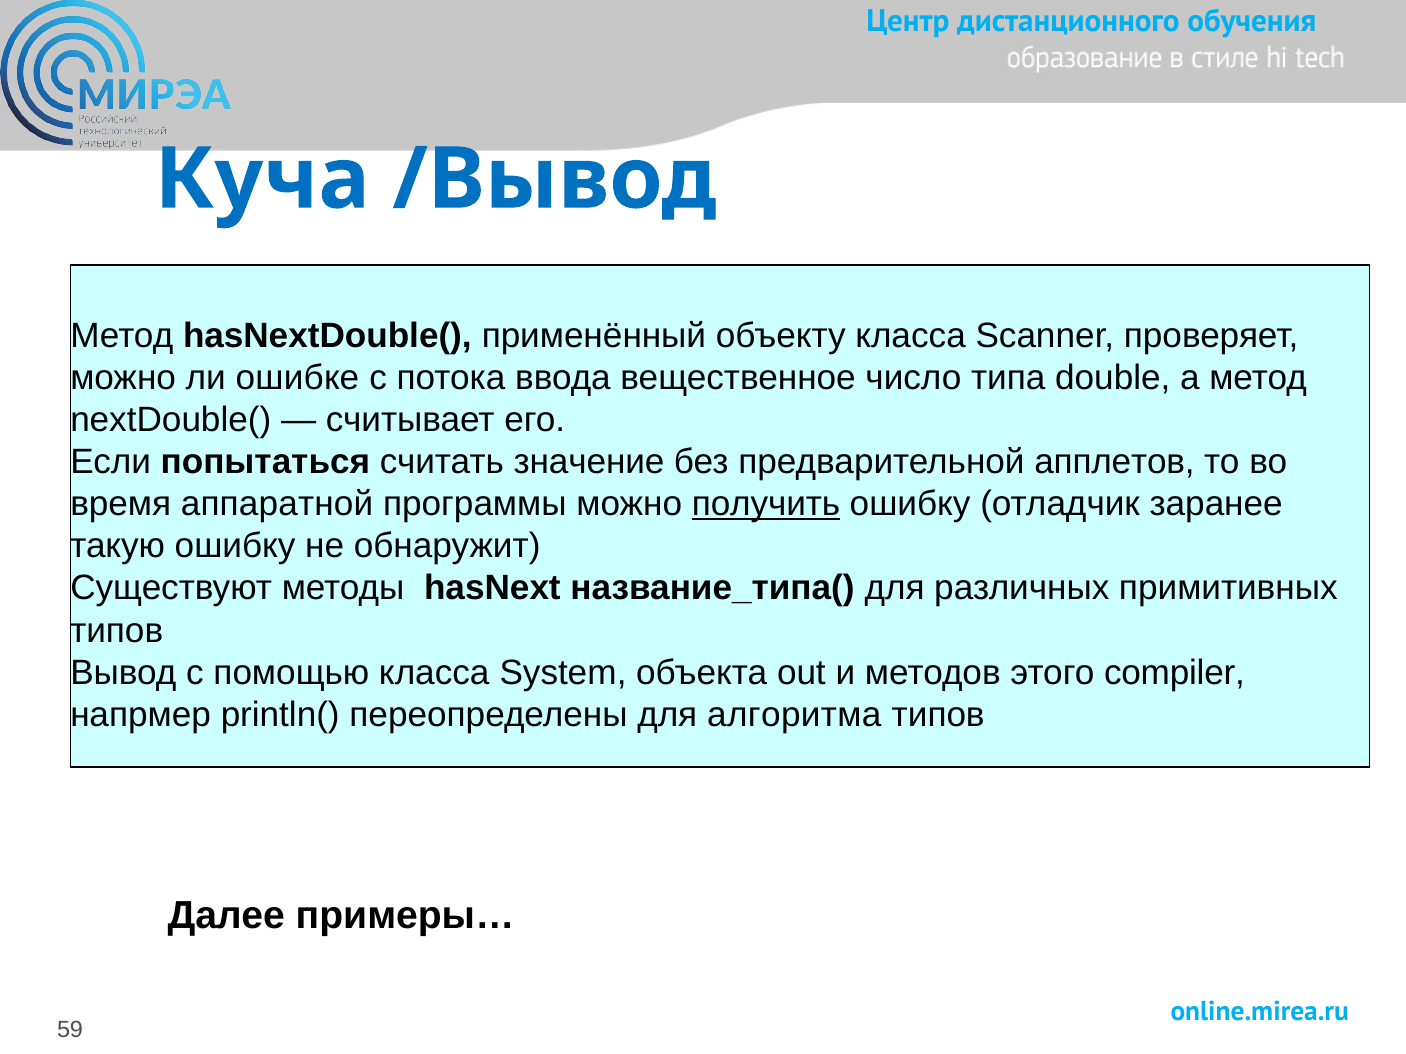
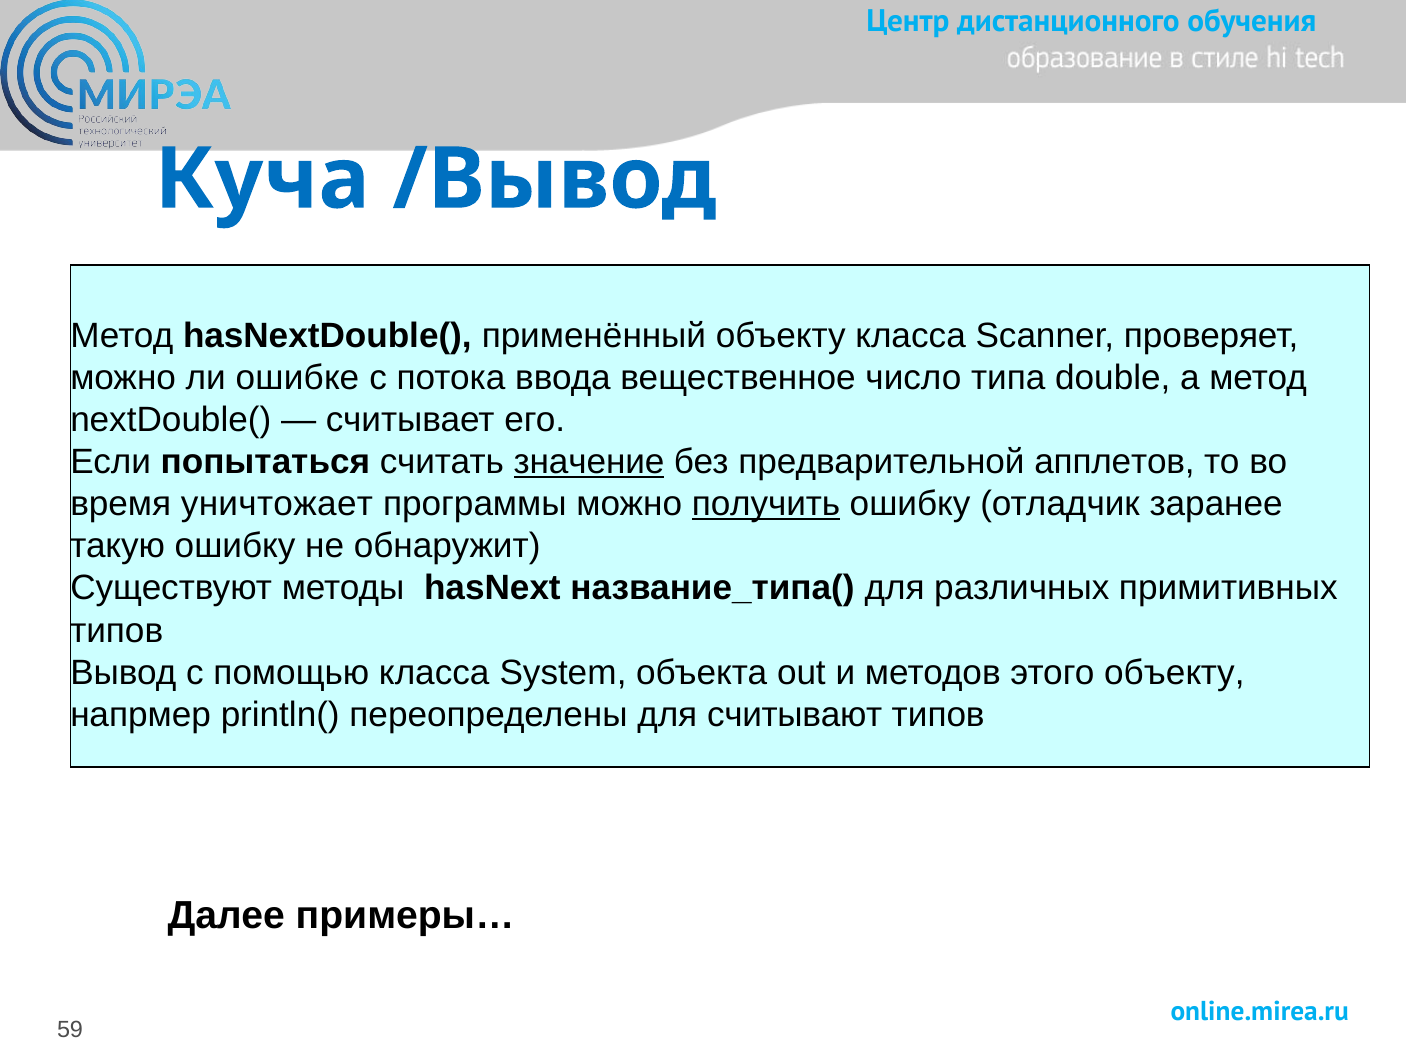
значение underline: none -> present
аппаратной: аппаратной -> уничтожает
этого compiler: compiler -> объекту
алгоритма: алгоритма -> считывают
